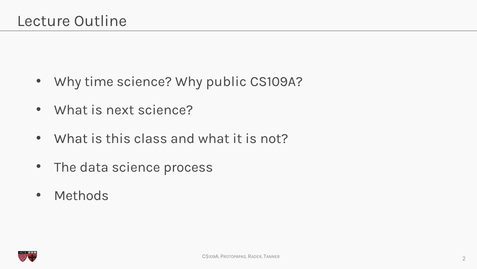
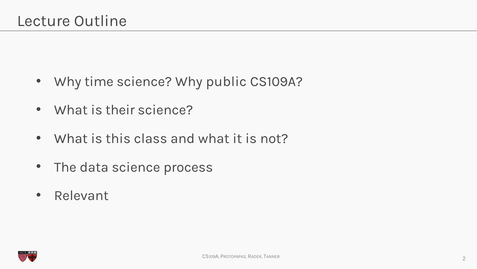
next: next -> their
Methods: Methods -> Relevant
